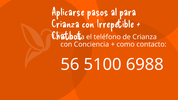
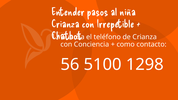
Aplicarse: Aplicarse -> Entender
para: para -> niña
6988: 6988 -> 1298
